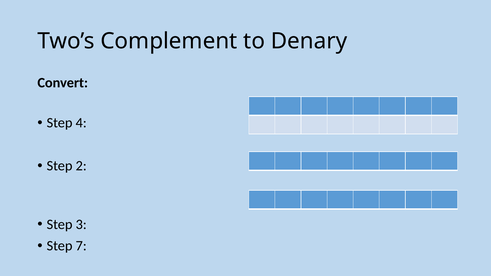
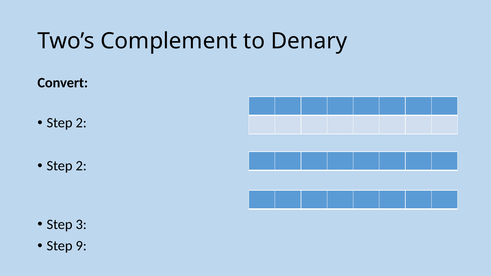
4 at (81, 123): 4 -> 2
7: 7 -> 9
